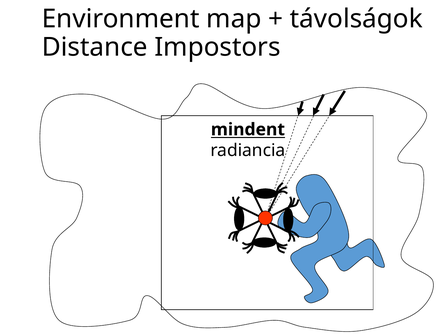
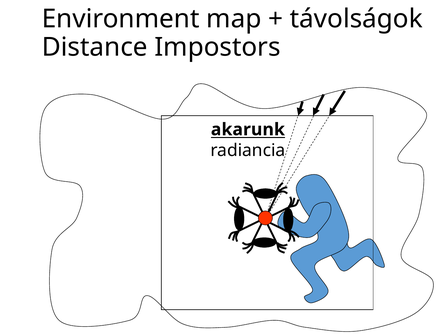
mindent: mindent -> akarunk
